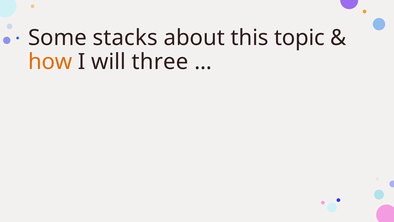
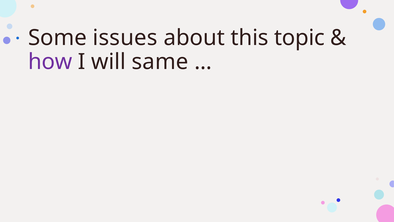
stacks: stacks -> issues
how colour: orange -> purple
three: three -> same
